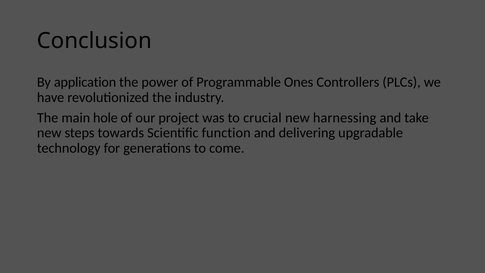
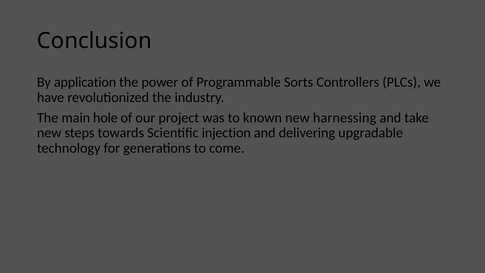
Ones: Ones -> Sorts
crucial: crucial -> known
function: function -> injection
